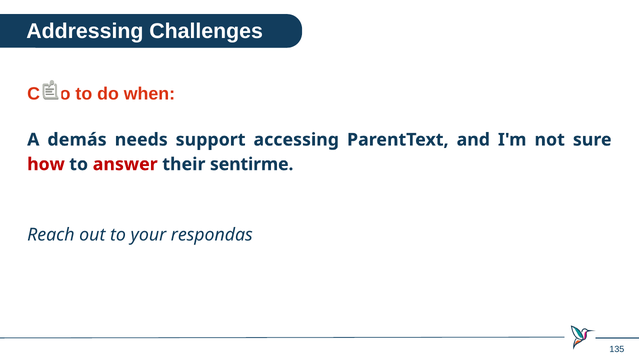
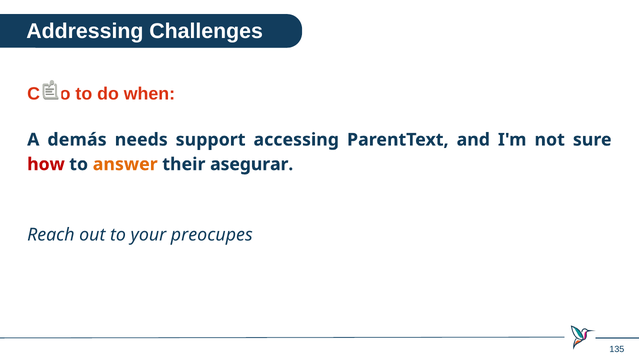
answer colour: red -> orange
sentirme: sentirme -> asegurar
respondas: respondas -> preocupes
